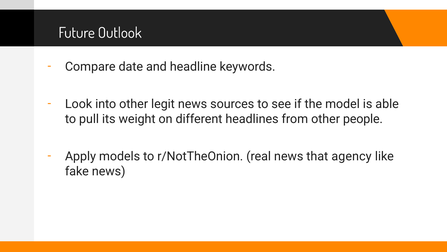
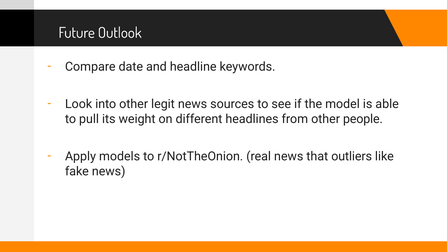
agency: agency -> outliers
